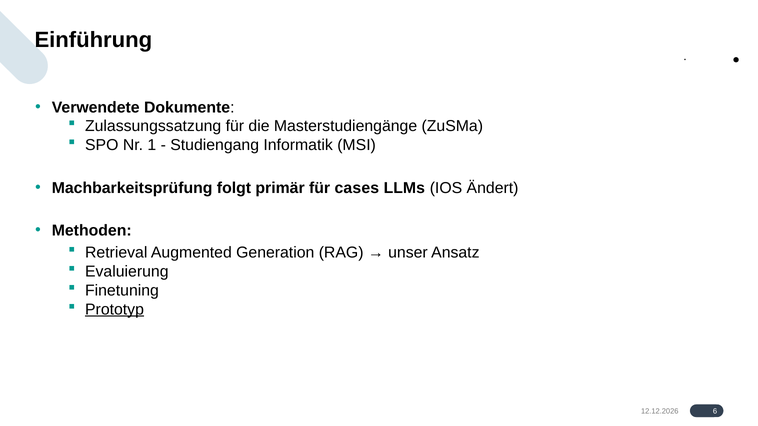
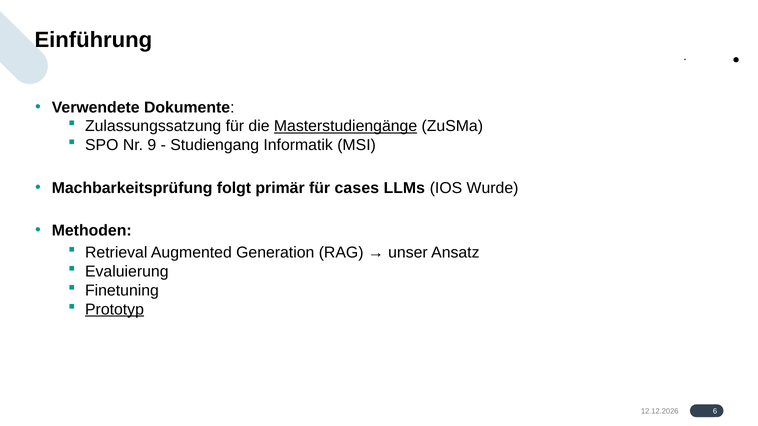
Masterstudiengänge underline: none -> present
1: 1 -> 9
Ändert: Ändert -> Wurde
